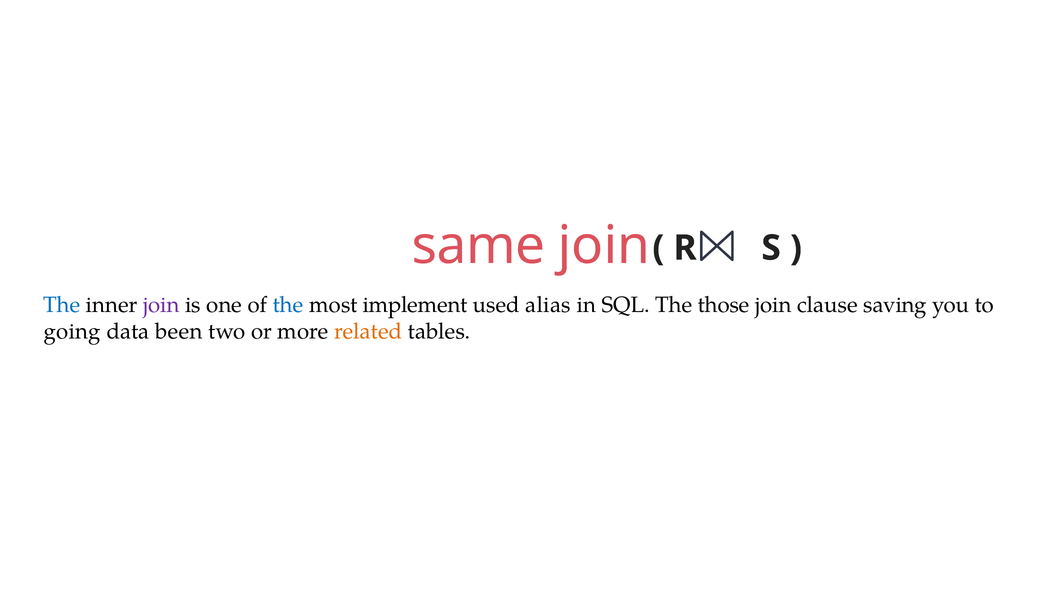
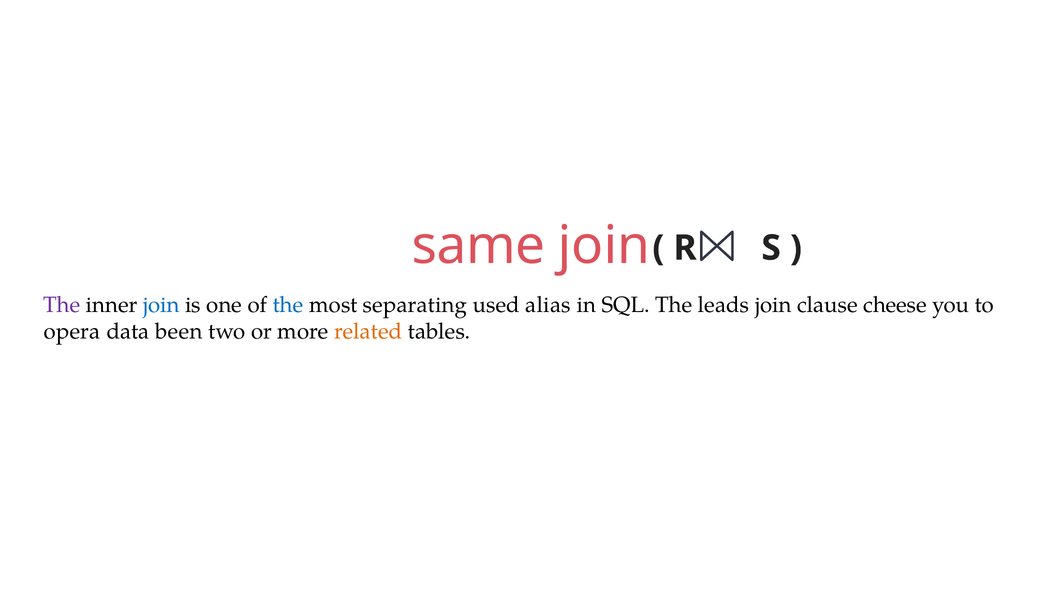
The at (62, 305) colour: blue -> purple
join at (161, 305) colour: purple -> blue
implement: implement -> separating
those: those -> leads
saving: saving -> cheese
going: going -> opera
